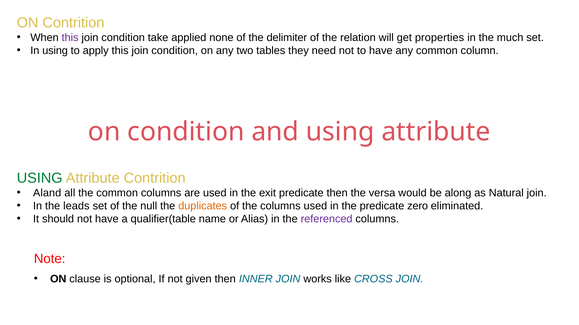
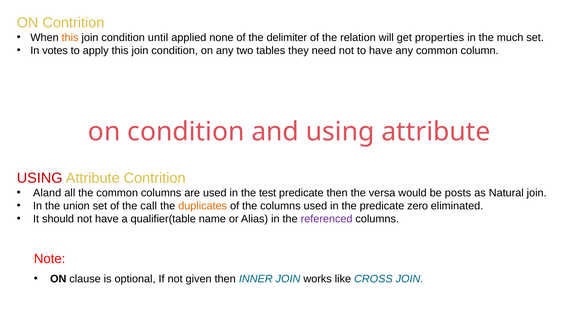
this at (70, 38) colour: purple -> orange
take: take -> until
In using: using -> votes
USING at (40, 178) colour: green -> red
exit: exit -> test
along: along -> posts
leads: leads -> union
null: null -> call
